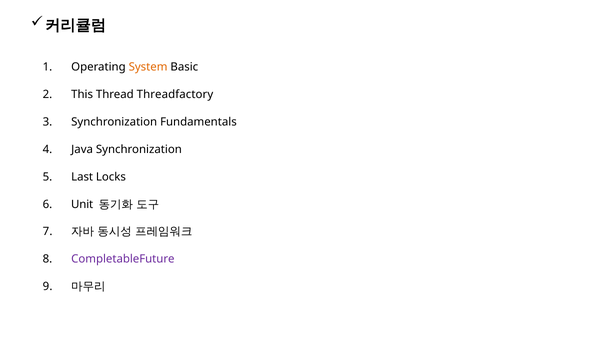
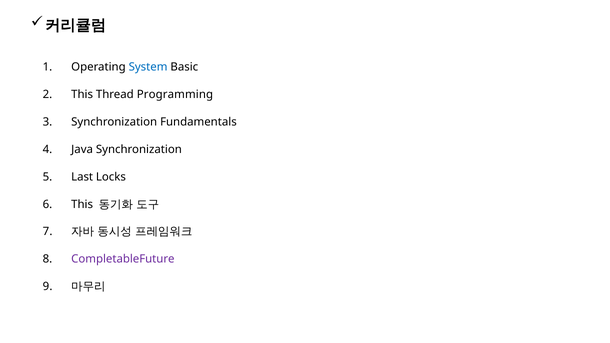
System colour: orange -> blue
Threadfactory: Threadfactory -> Programming
Unit at (82, 204): Unit -> This
